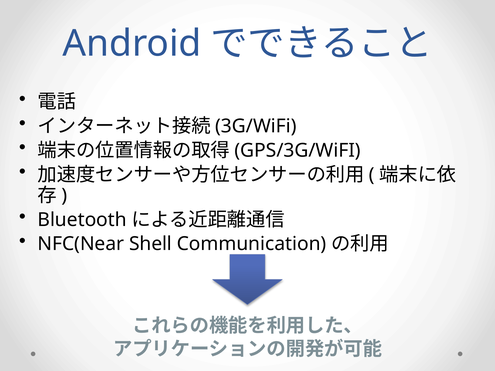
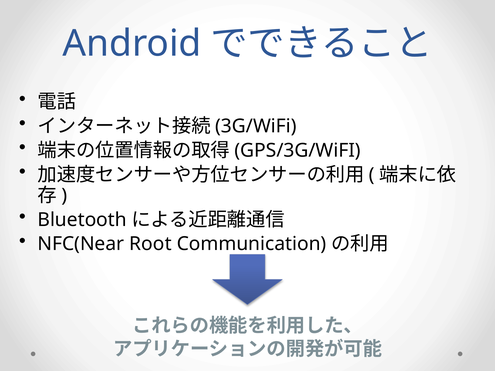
Shell: Shell -> Root
